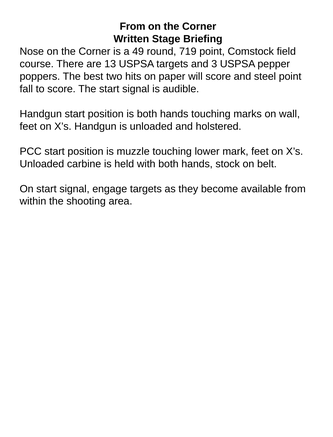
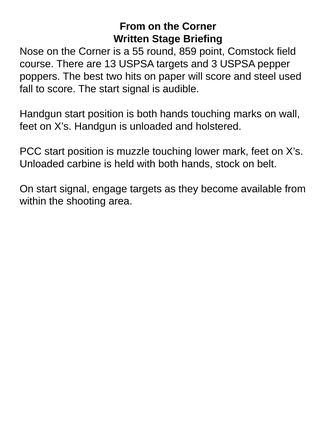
49: 49 -> 55
719: 719 -> 859
steel point: point -> used
